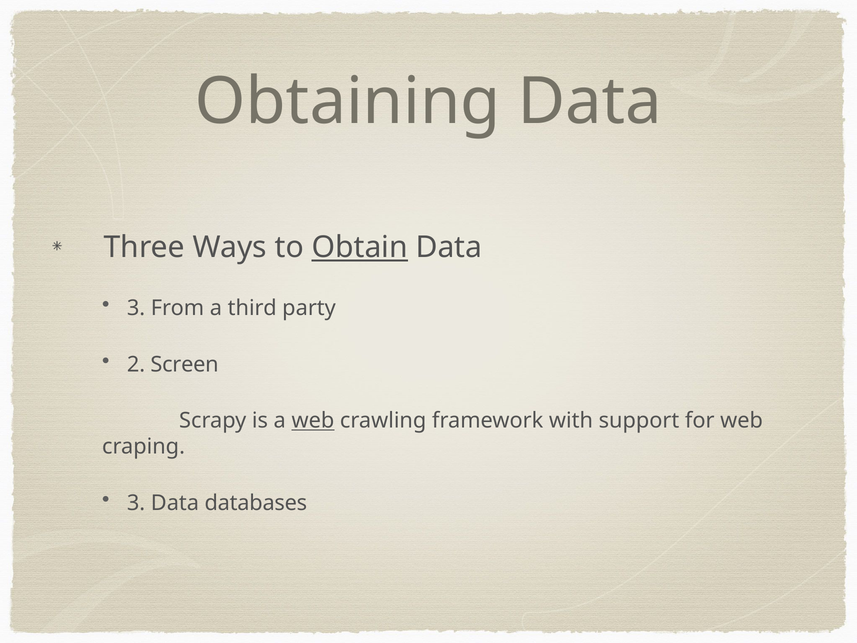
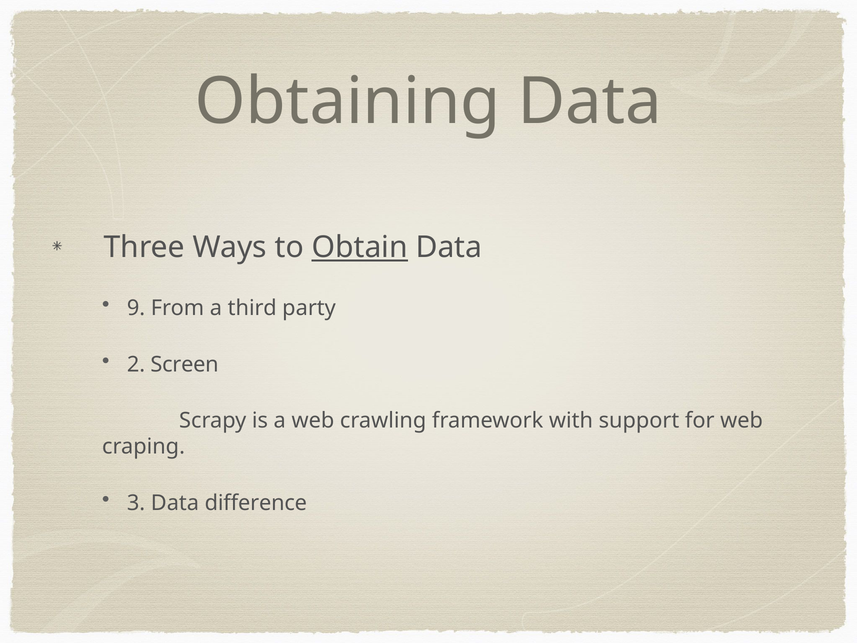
3 at (136, 308): 3 -> 9
web at (313, 420) underline: present -> none
databases: databases -> difference
